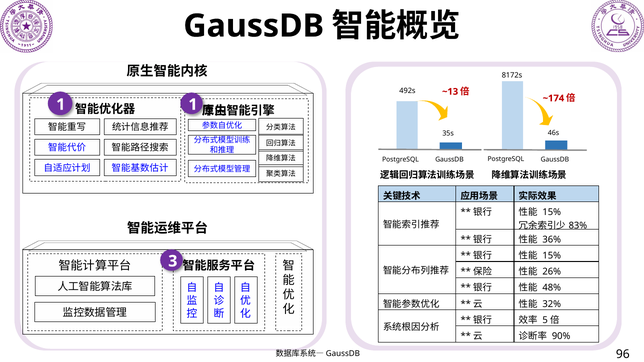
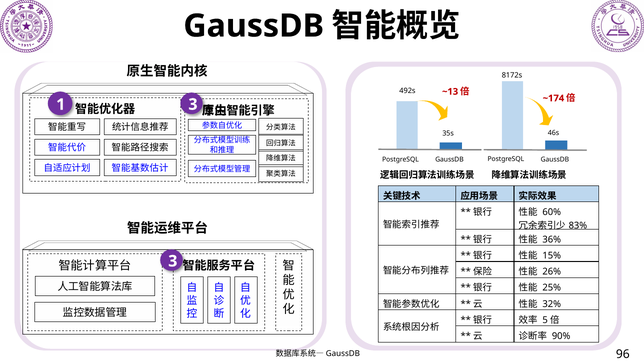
1 1: 1 -> 3
15% at (552, 212): 15% -> 60%
48%: 48% -> 25%
